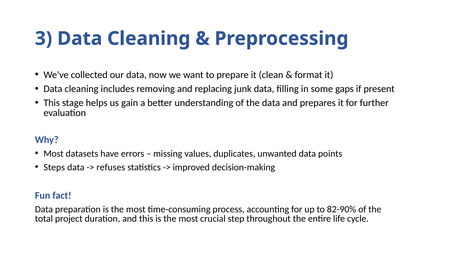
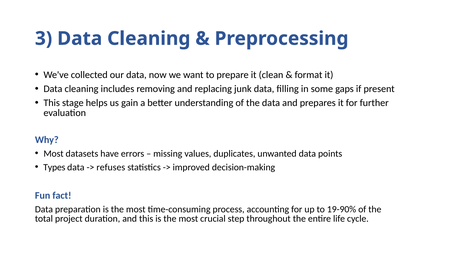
Steps: Steps -> Types
82-90%: 82-90% -> 19-90%
